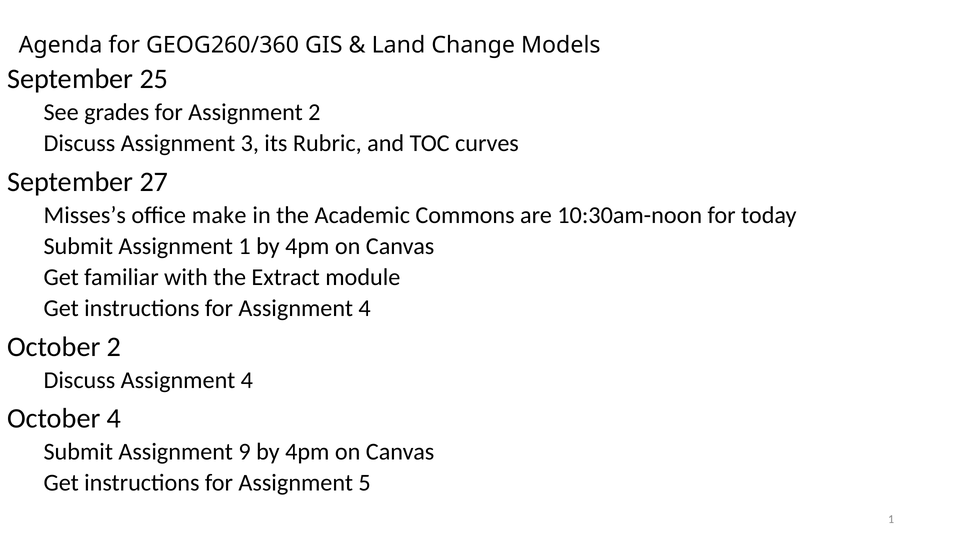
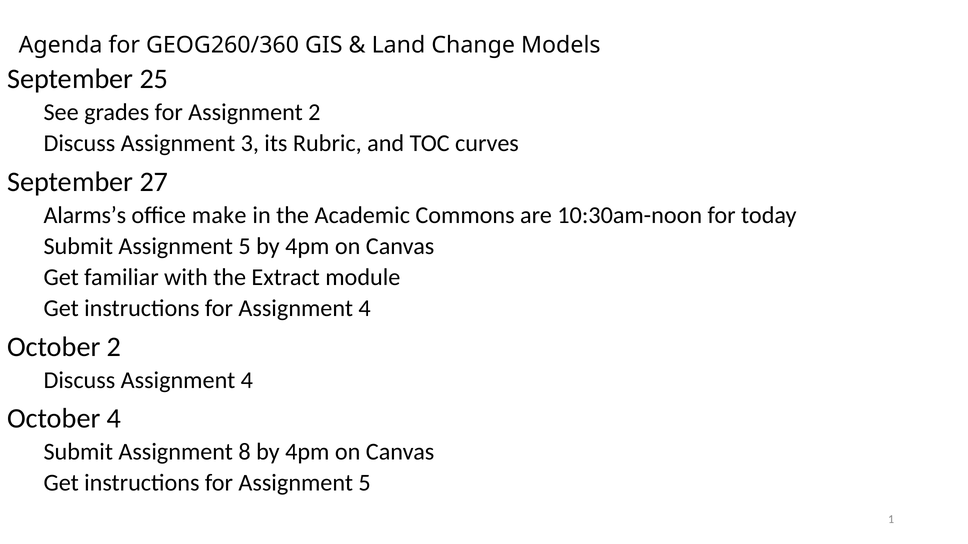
Misses’s: Misses’s -> Alarms’s
Submit Assignment 1: 1 -> 5
9: 9 -> 8
